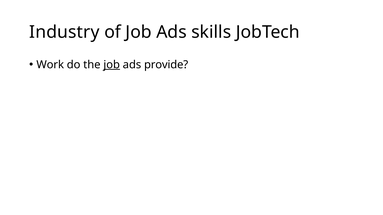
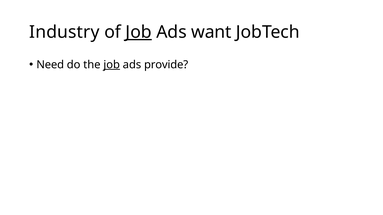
Job at (139, 32) underline: none -> present
skills: skills -> want
Work: Work -> Need
